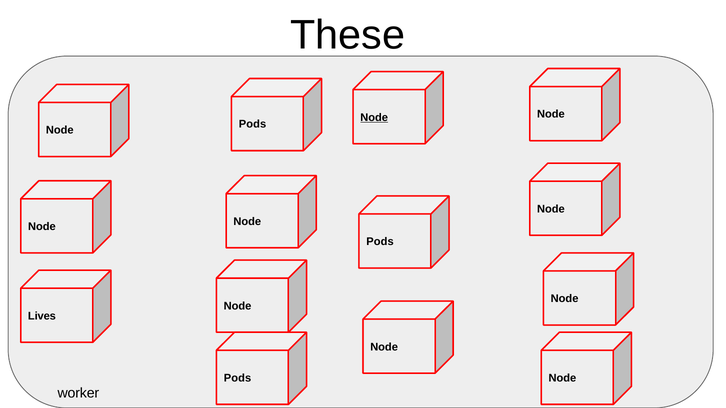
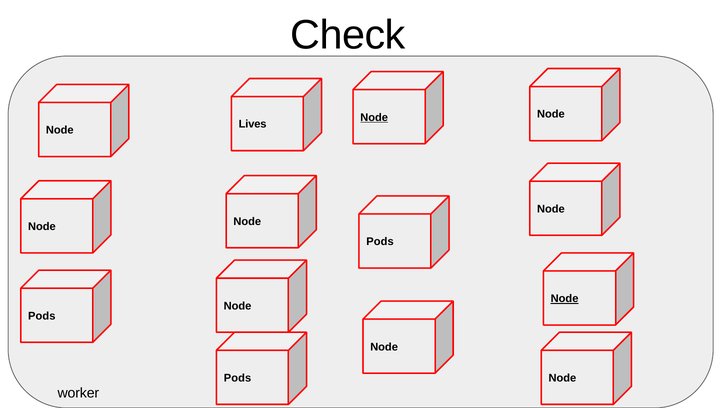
These: These -> Check
Pods at (252, 124): Pods -> Lives
Node at (565, 299) underline: none -> present
Lives at (42, 316): Lives -> Pods
